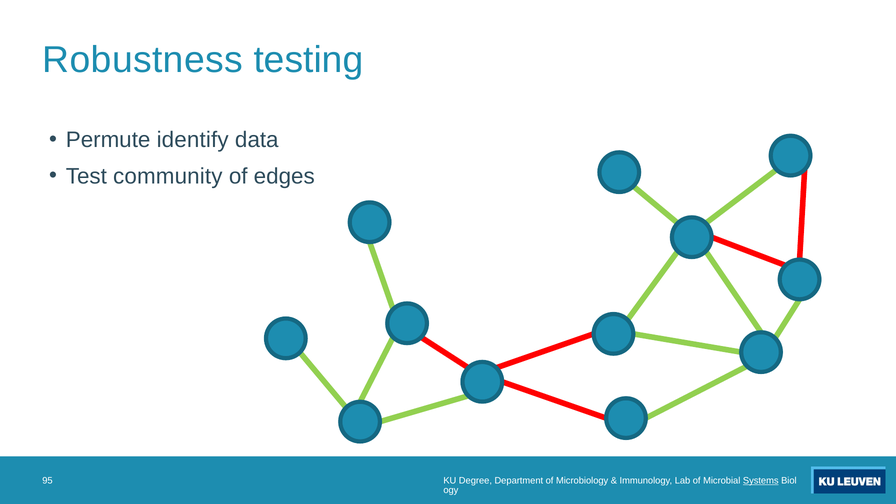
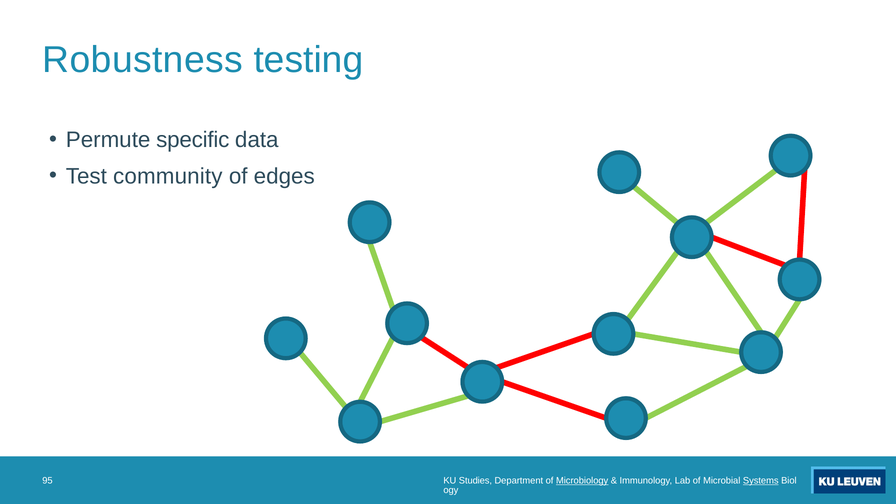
identify: identify -> specific
Degree: Degree -> Studies
Microbiology underline: none -> present
